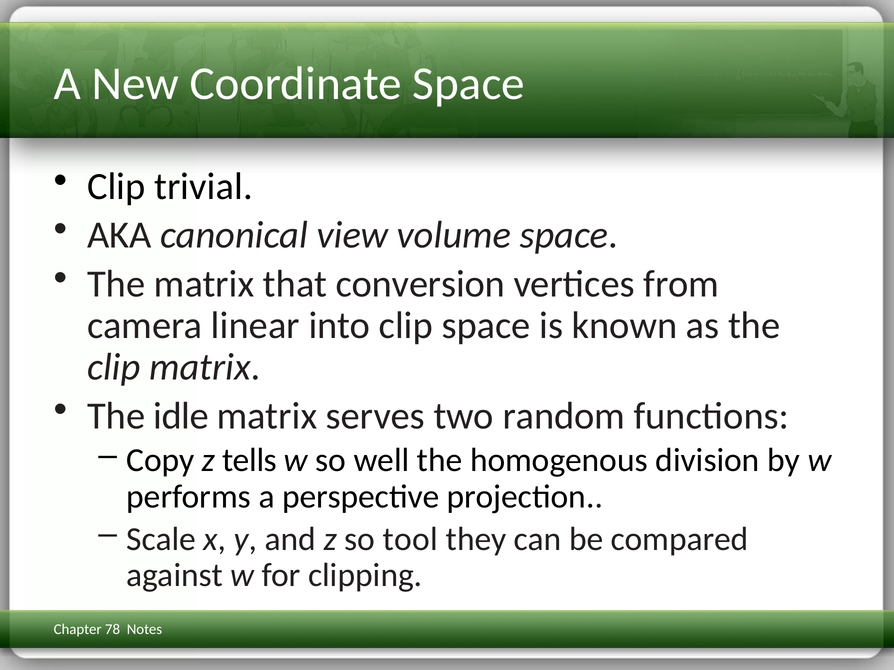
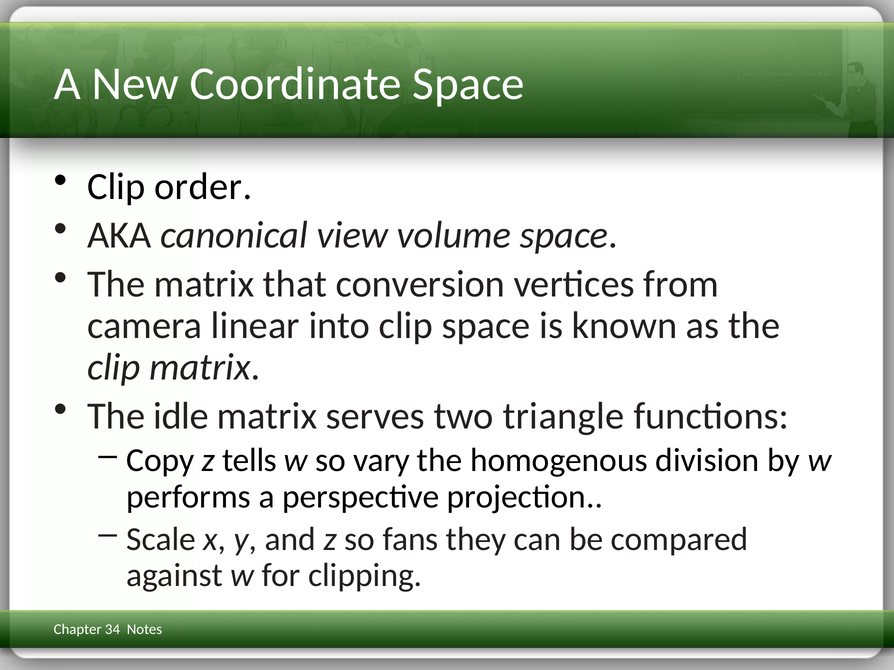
trivial: trivial -> order
random: random -> triangle
well: well -> vary
tool: tool -> fans
78: 78 -> 34
